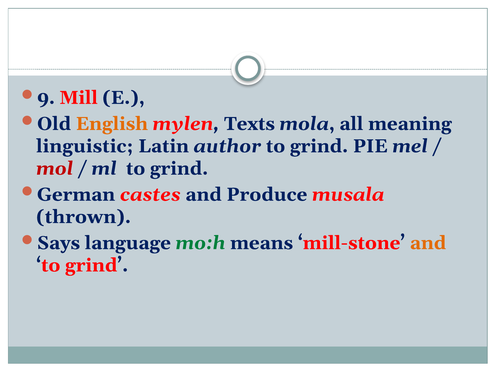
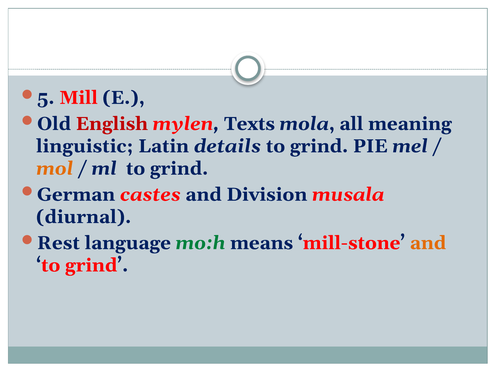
9: 9 -> 5
English colour: orange -> red
author: author -> details
mol colour: red -> orange
Produce: Produce -> Division
thrown: thrown -> diurnal
Says: Says -> Rest
